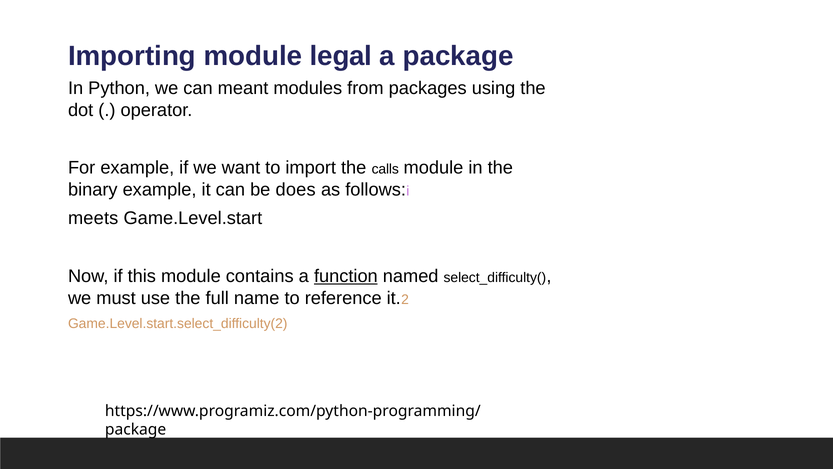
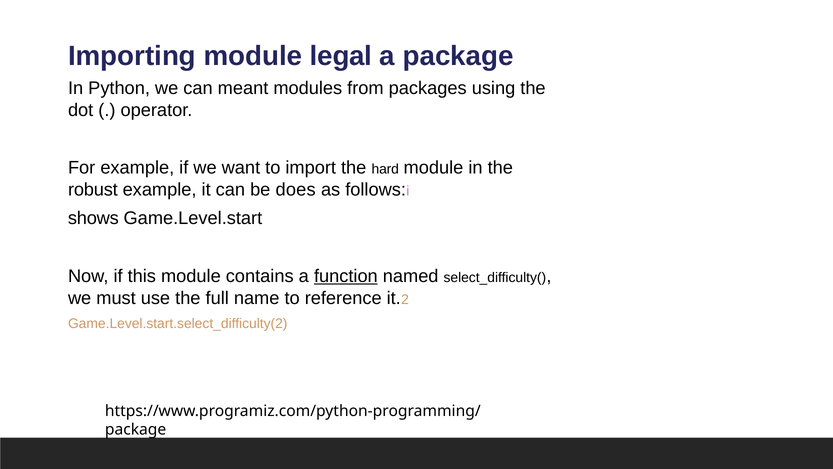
calls: calls -> hard
binary: binary -> robust
meets: meets -> shows
